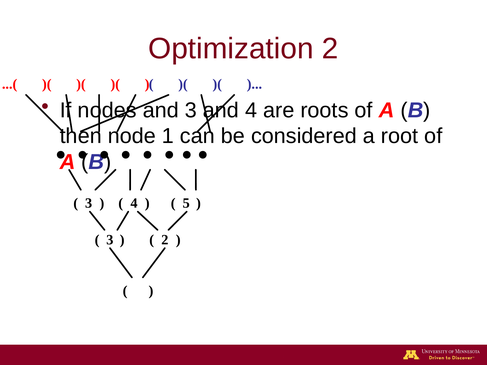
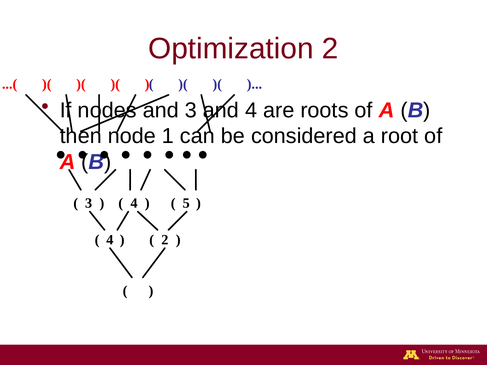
3 at (110, 240): 3 -> 4
